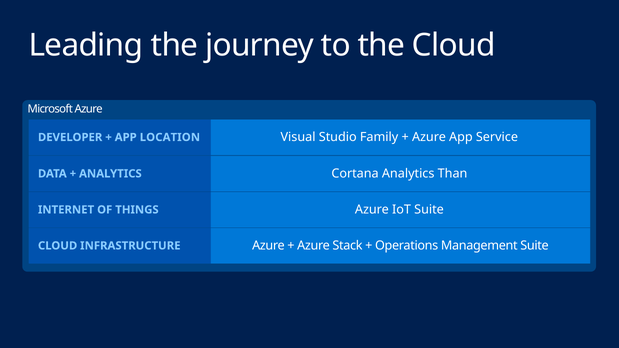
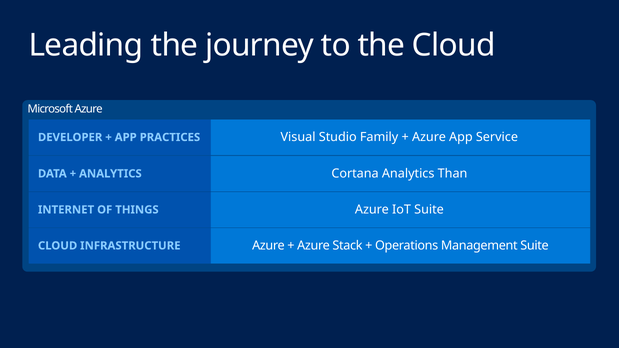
LOCATION: LOCATION -> PRACTICES
